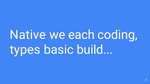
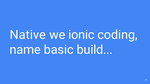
each: each -> ionic
types: types -> name
